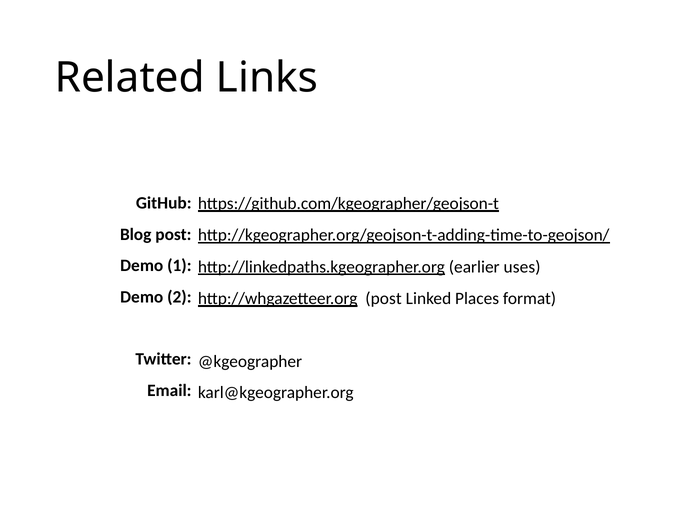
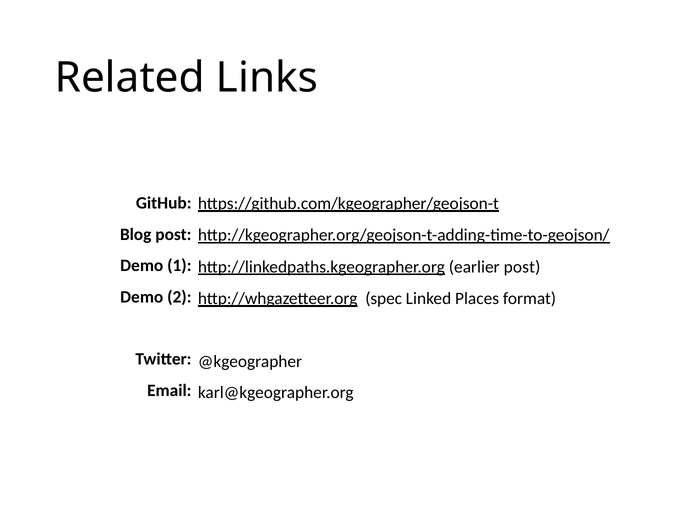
earlier uses: uses -> post
http://whgazetteer.org post: post -> spec
